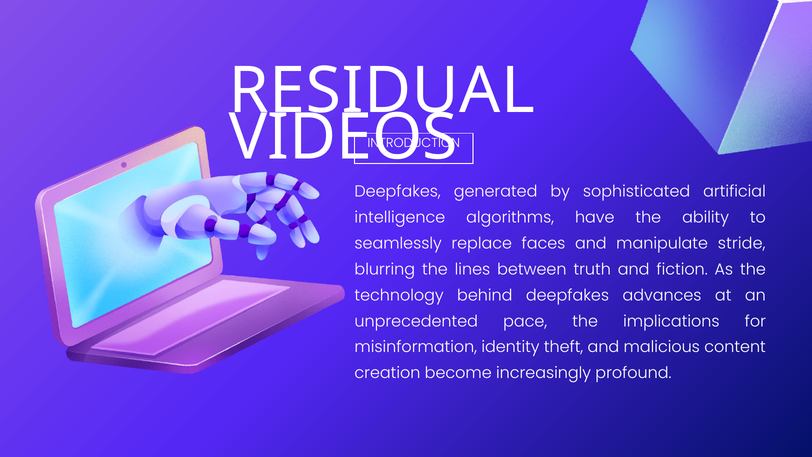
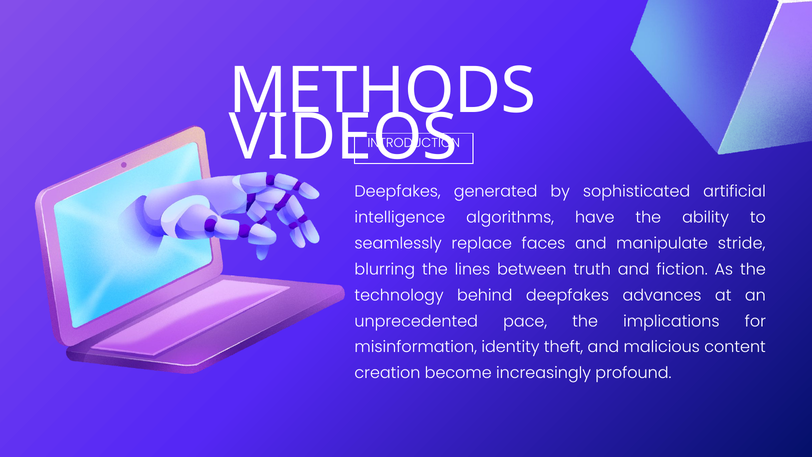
RESIDUAL: RESIDUAL -> METHODS
